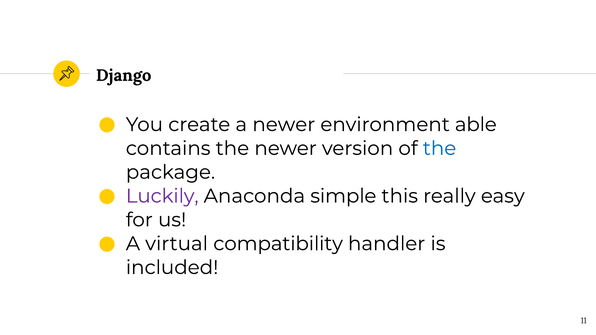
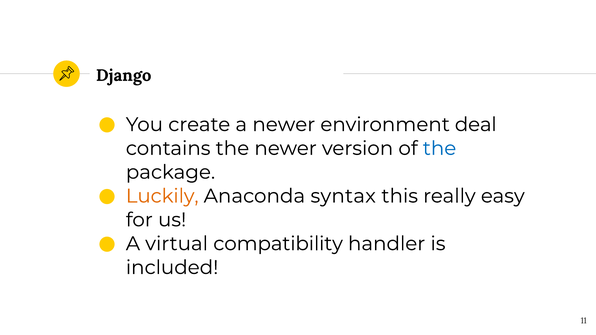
able: able -> deal
Luckily colour: purple -> orange
simple: simple -> syntax
